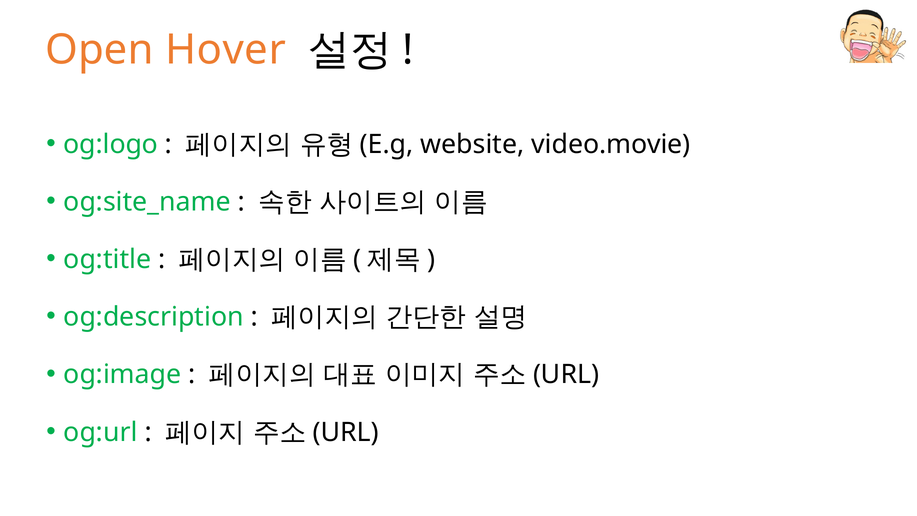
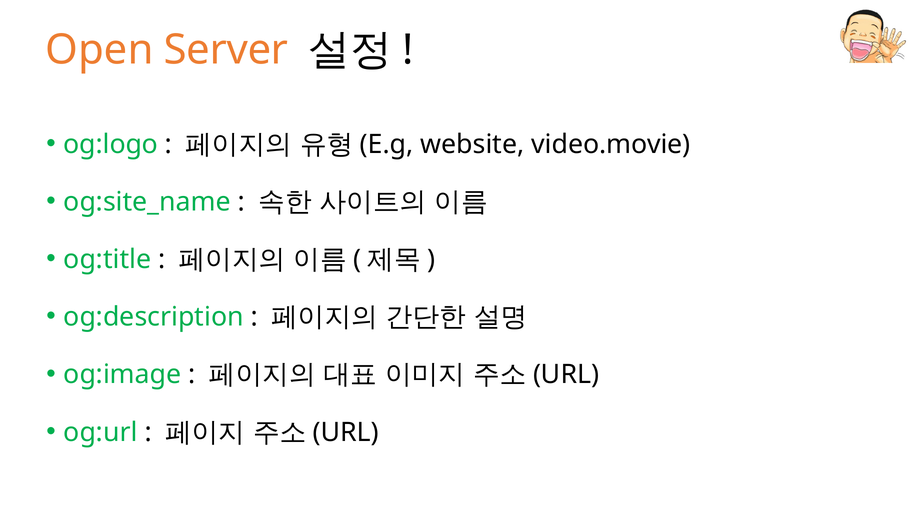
Hover: Hover -> Server
